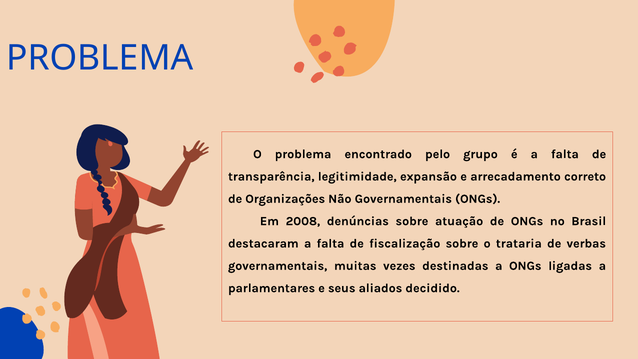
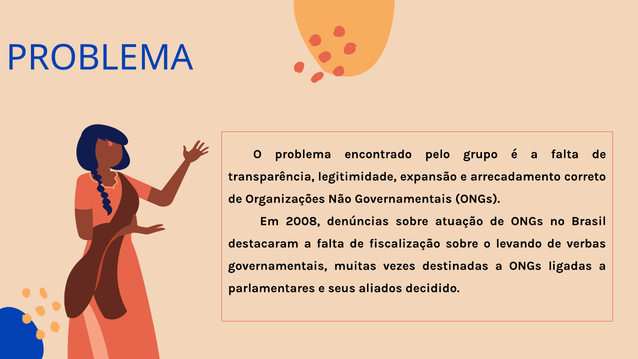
trataria: trataria -> levando
